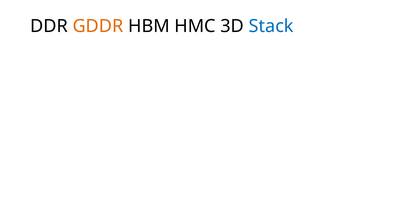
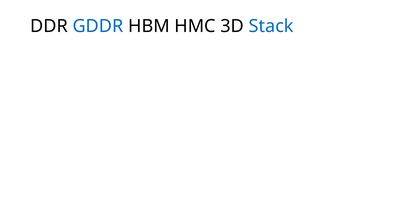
GDDR colour: orange -> blue
